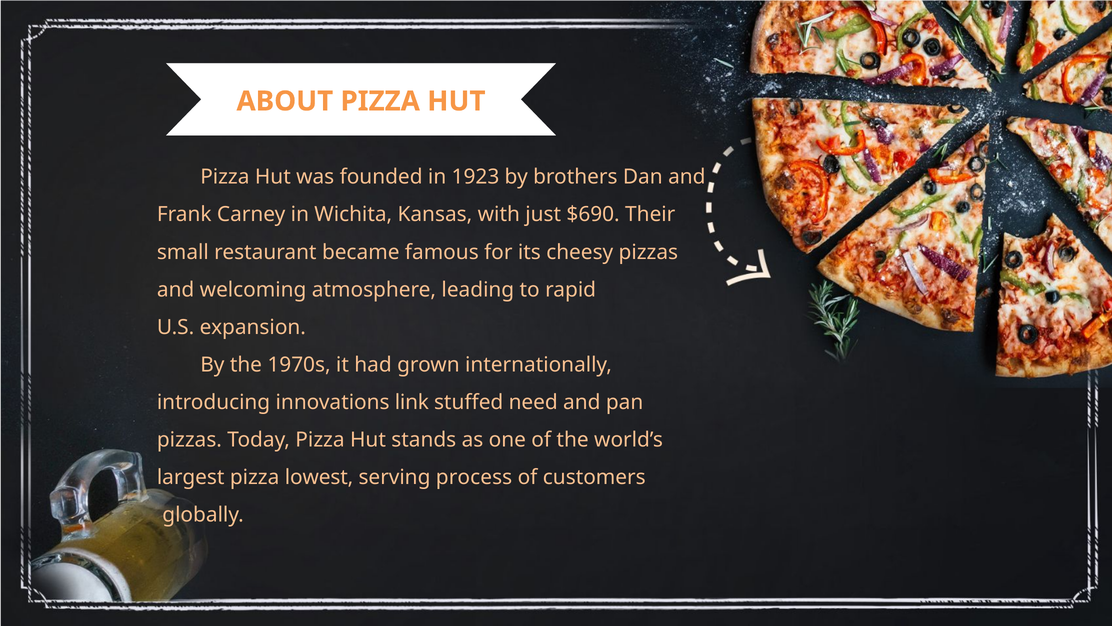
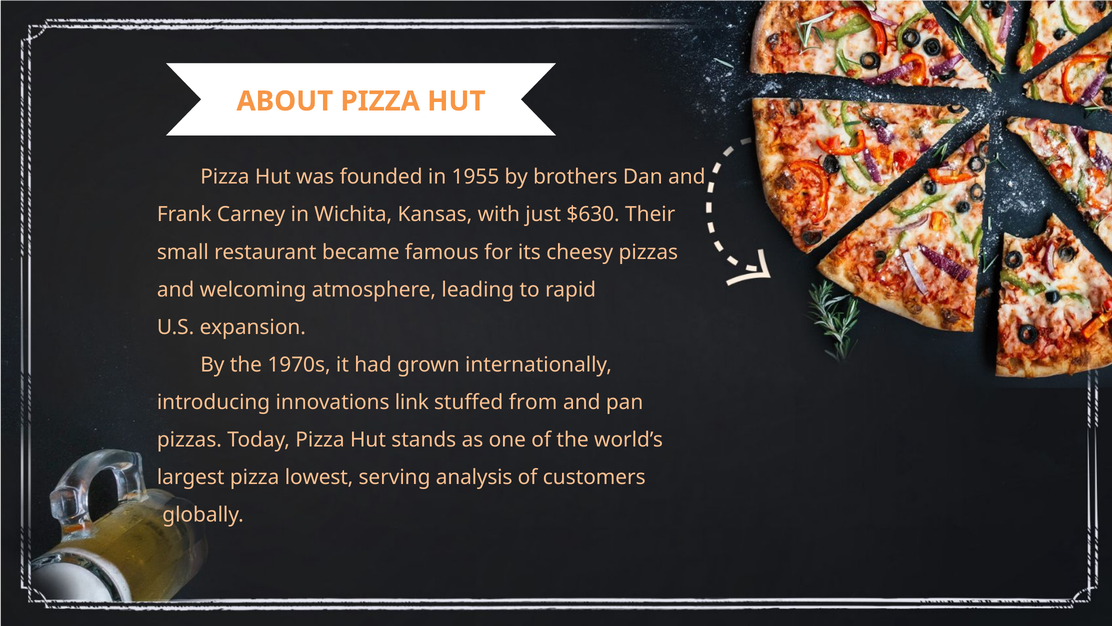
1923: 1923 -> 1955
$690: $690 -> $630
need: need -> from
process: process -> analysis
